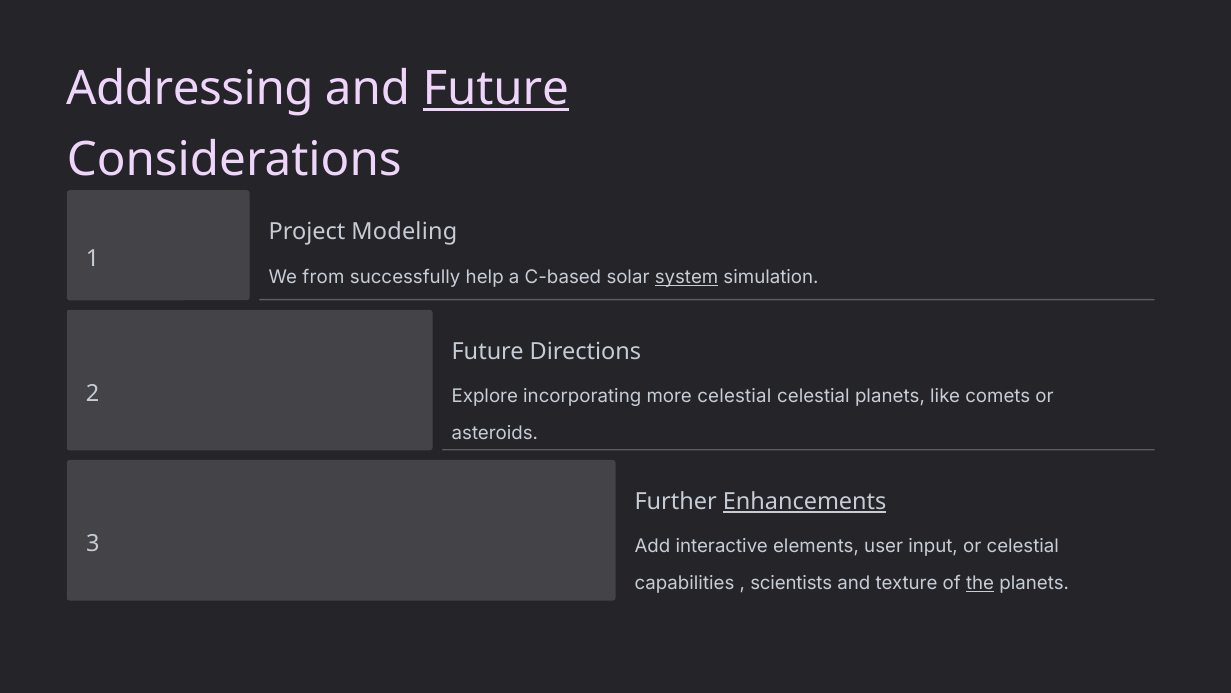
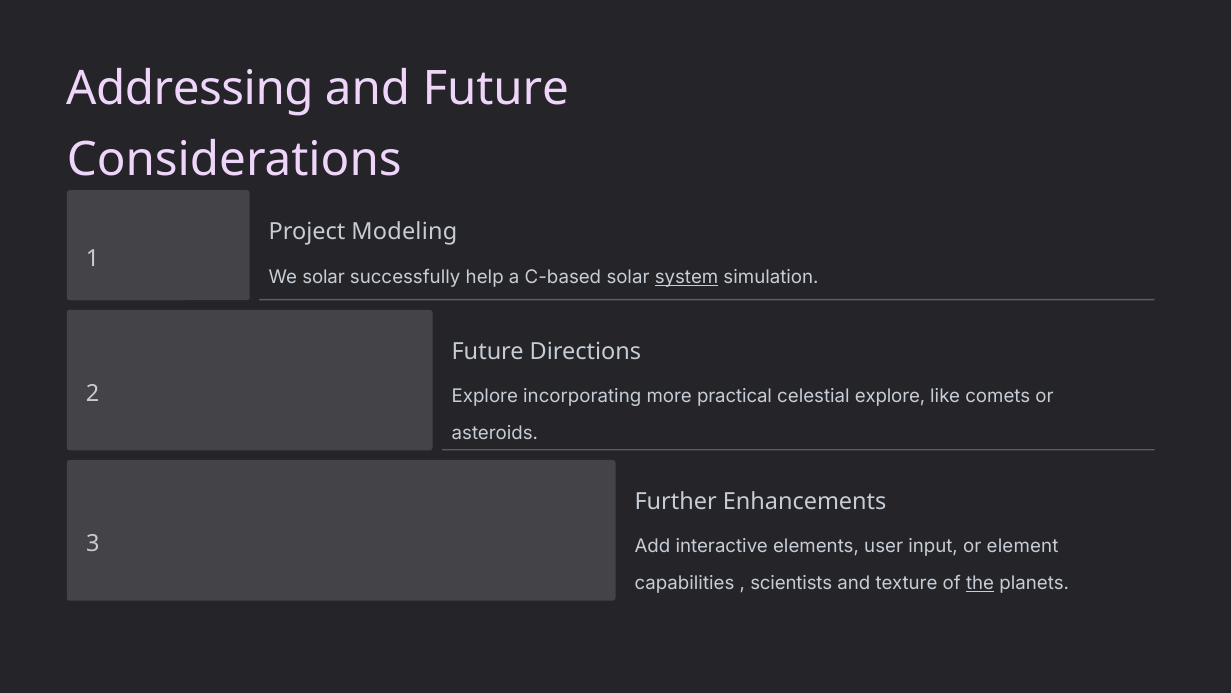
Future at (496, 89) underline: present -> none
We from: from -> solar
more celestial: celestial -> practical
celestial planets: planets -> explore
Enhancements underline: present -> none
or celestial: celestial -> element
